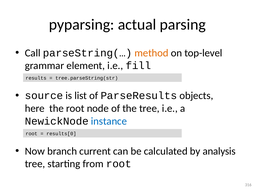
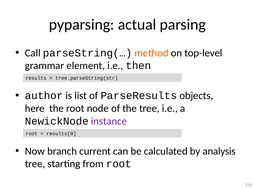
fill: fill -> then
source: source -> author
instance colour: blue -> purple
